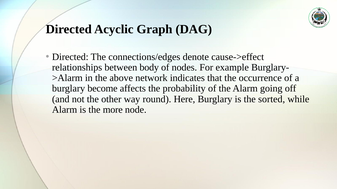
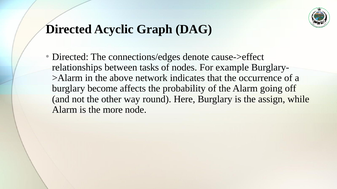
body: body -> tasks
sorted: sorted -> assign
